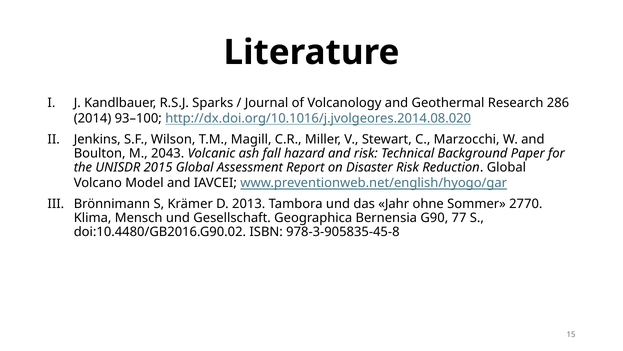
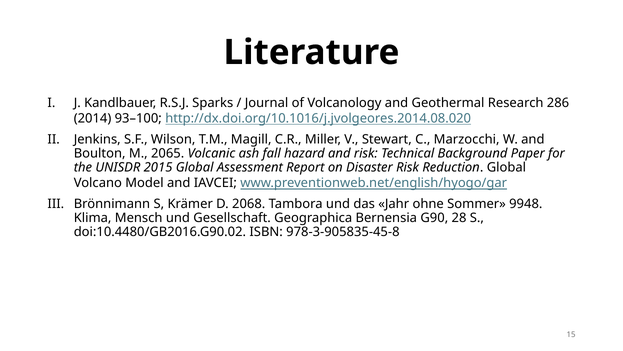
2043: 2043 -> 2065
2013: 2013 -> 2068
2770: 2770 -> 9948
77: 77 -> 28
